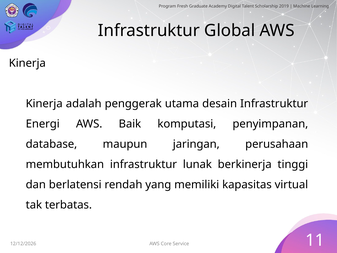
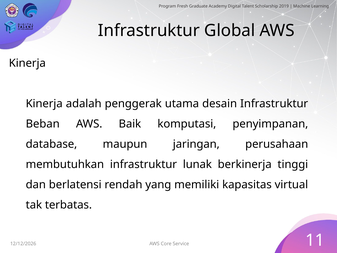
Energi: Energi -> Beban
